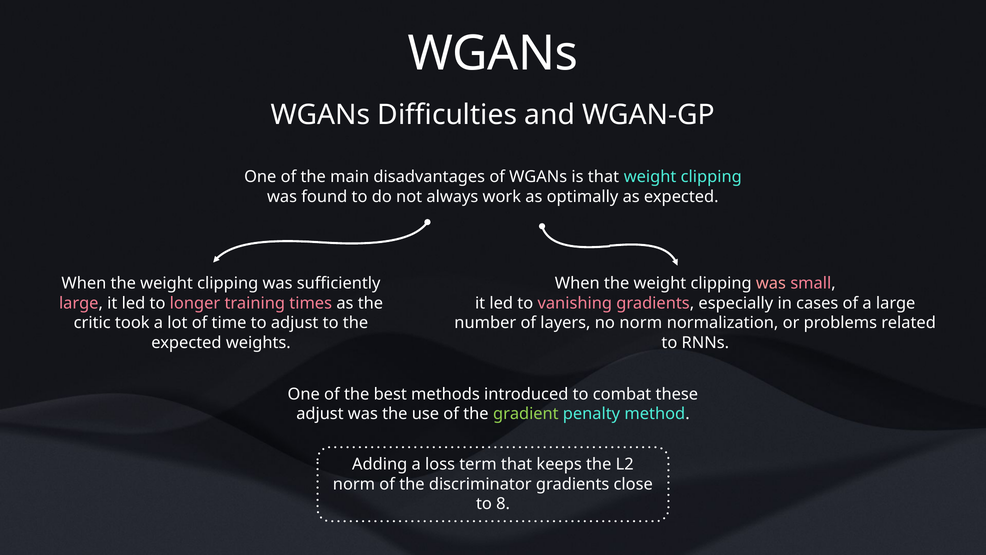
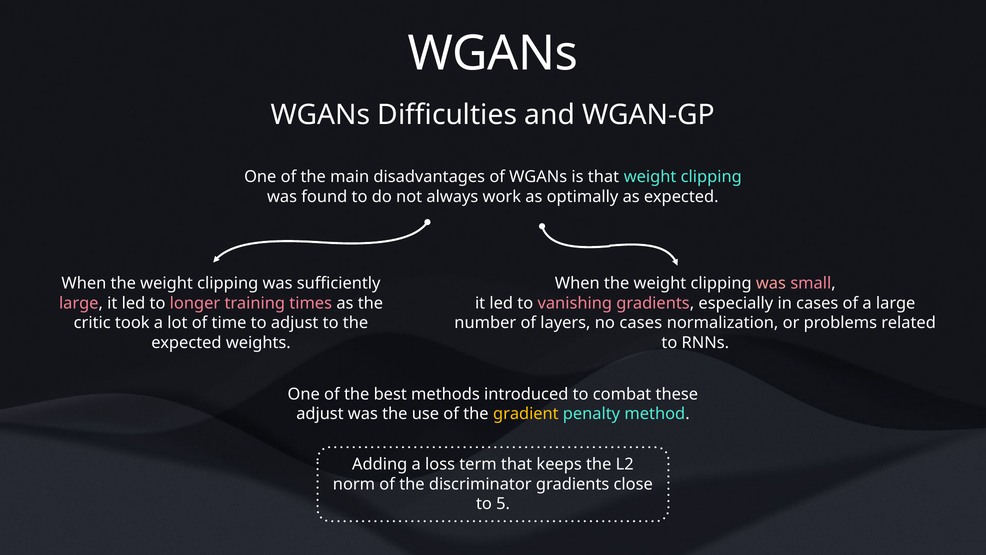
no norm: norm -> cases
gradient colour: light green -> yellow
8: 8 -> 5
